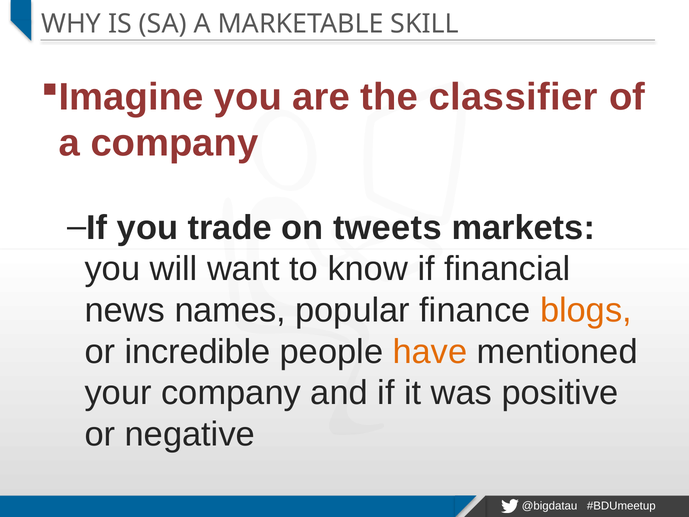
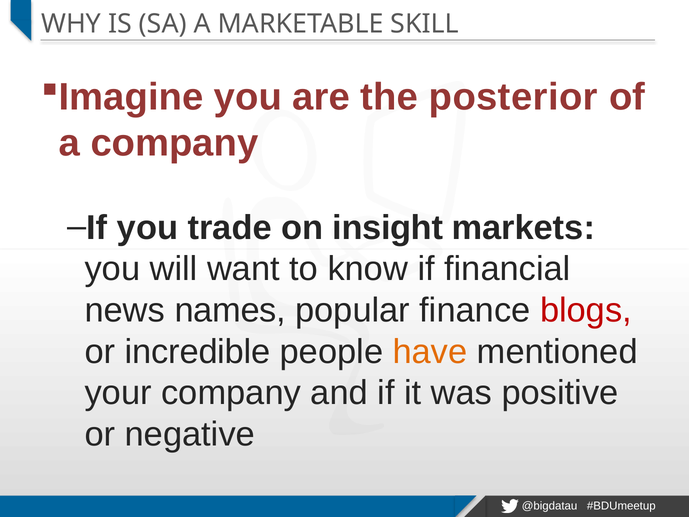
classifier: classifier -> posterior
tweets: tweets -> insight
blogs colour: orange -> red
